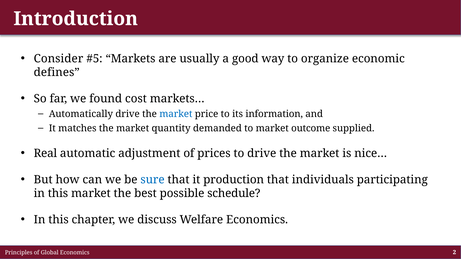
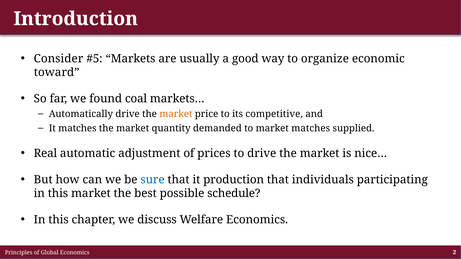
defines: defines -> toward
cost: cost -> coal
market at (176, 114) colour: blue -> orange
information: information -> competitive
market outcome: outcome -> matches
